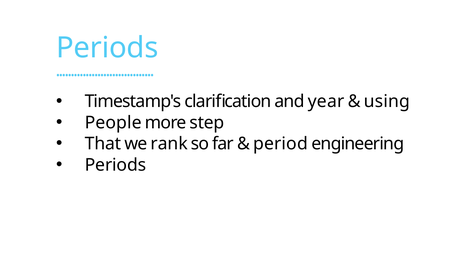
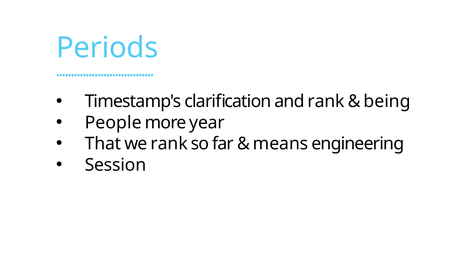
and year: year -> rank
using: using -> being
step: step -> year
period: period -> means
Periods at (115, 164): Periods -> Session
